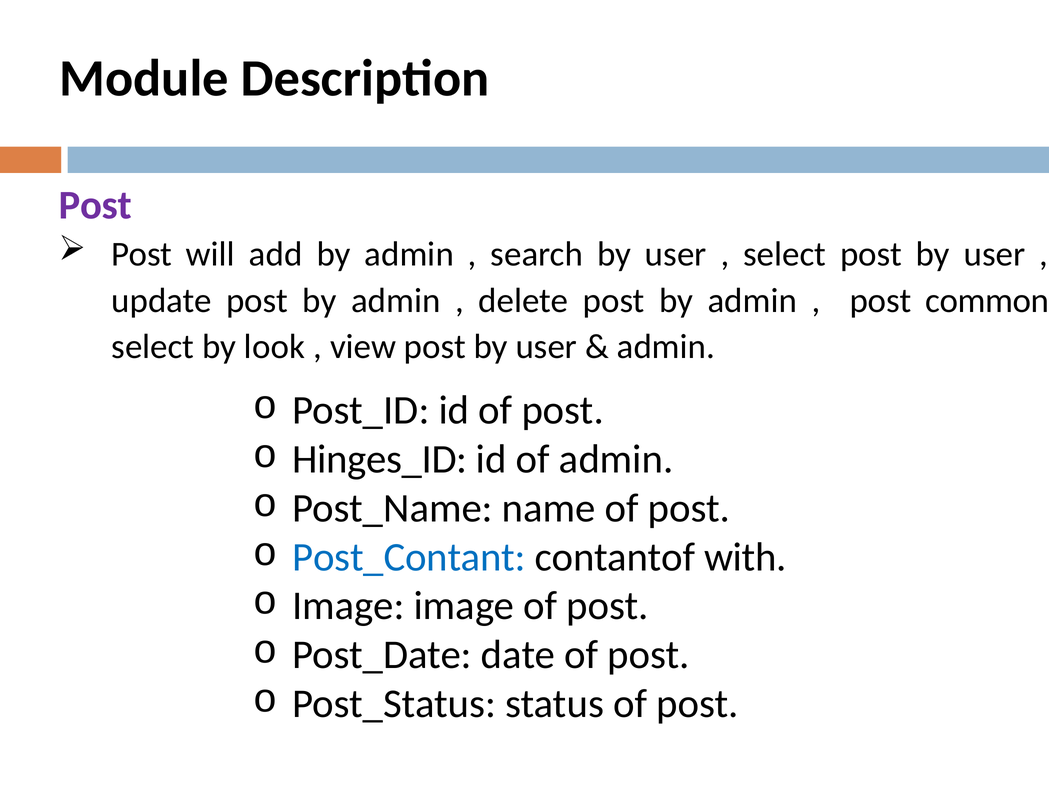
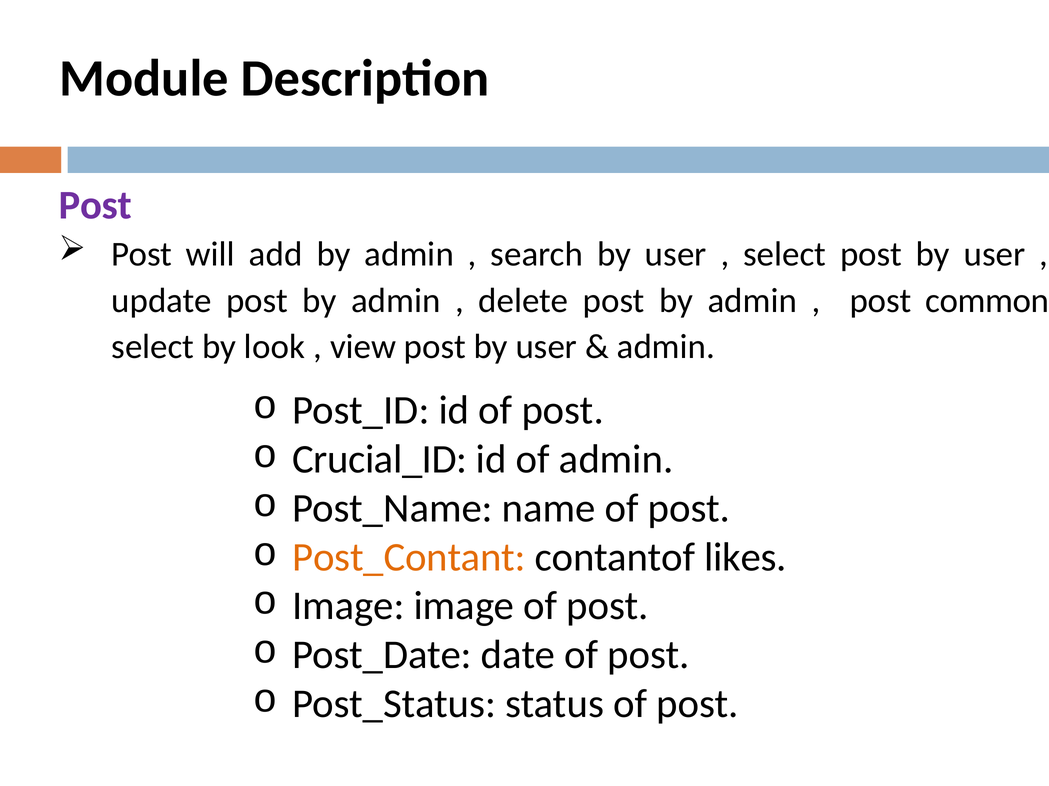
Hinges_ID: Hinges_ID -> Crucial_ID
Post_Contant colour: blue -> orange
with: with -> likes
